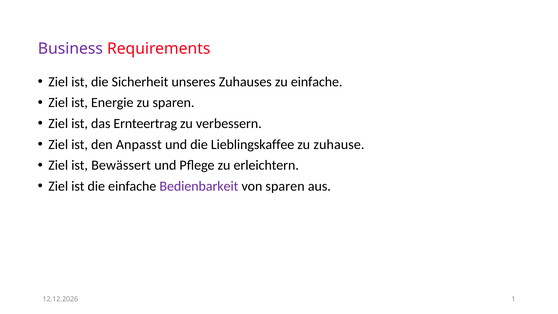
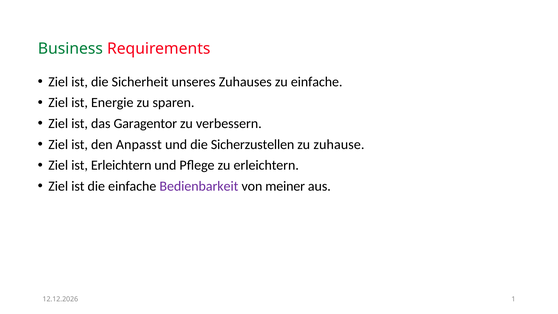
Business colour: purple -> green
Ernteertrag: Ernteertrag -> Garagentor
Lieblingskaffee: Lieblingskaffee -> Sicherzustellen
ist Bewässert: Bewässert -> Erleichtern
von sparen: sparen -> meiner
